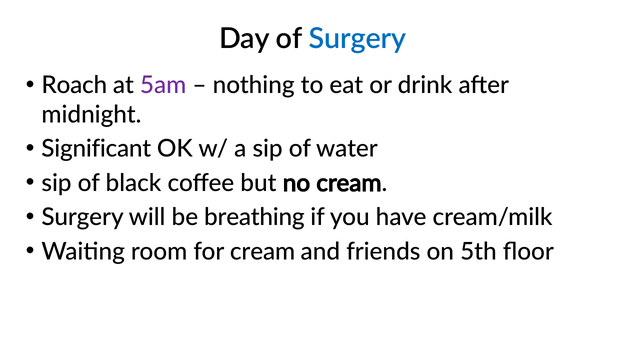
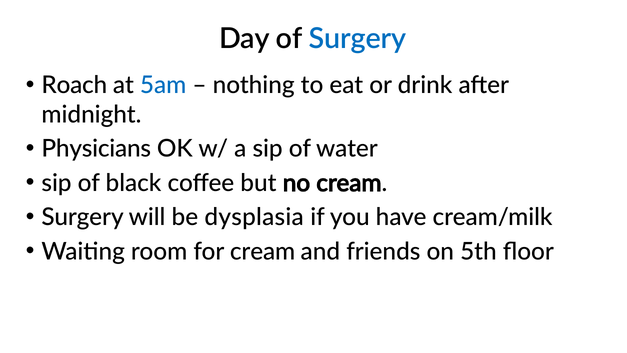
5am colour: purple -> blue
Significant: Significant -> Physicians
breathing: breathing -> dysplasia
